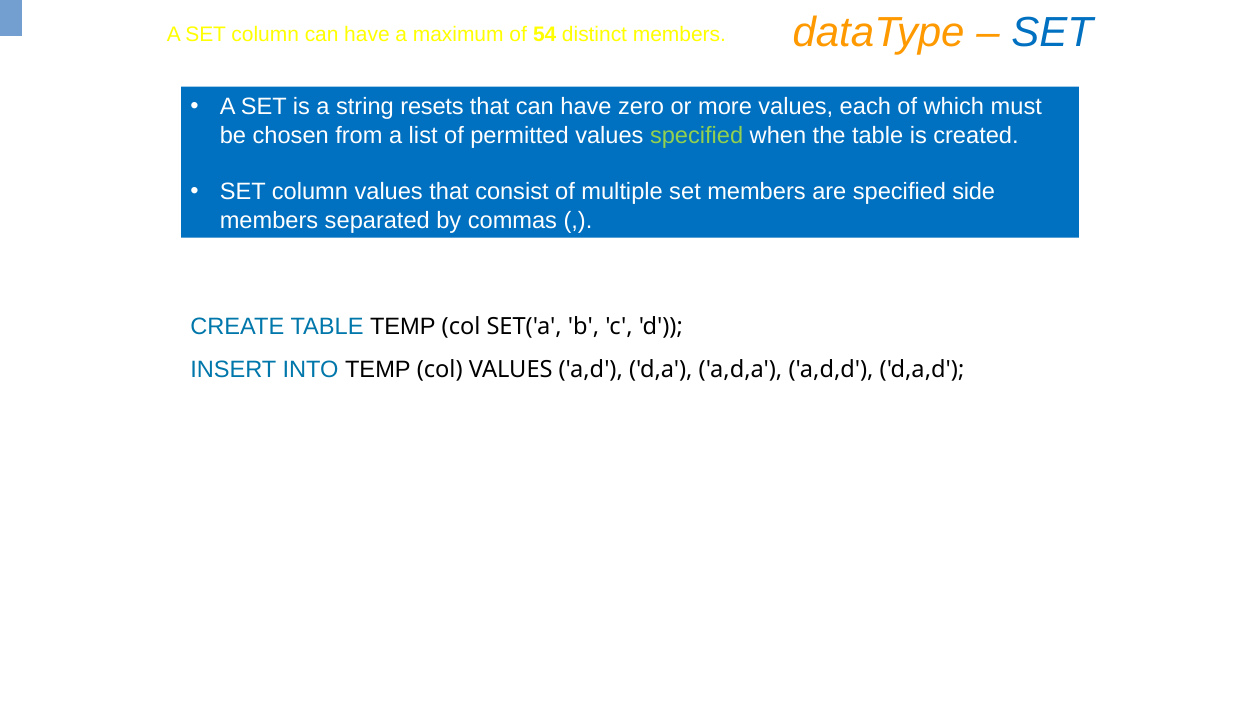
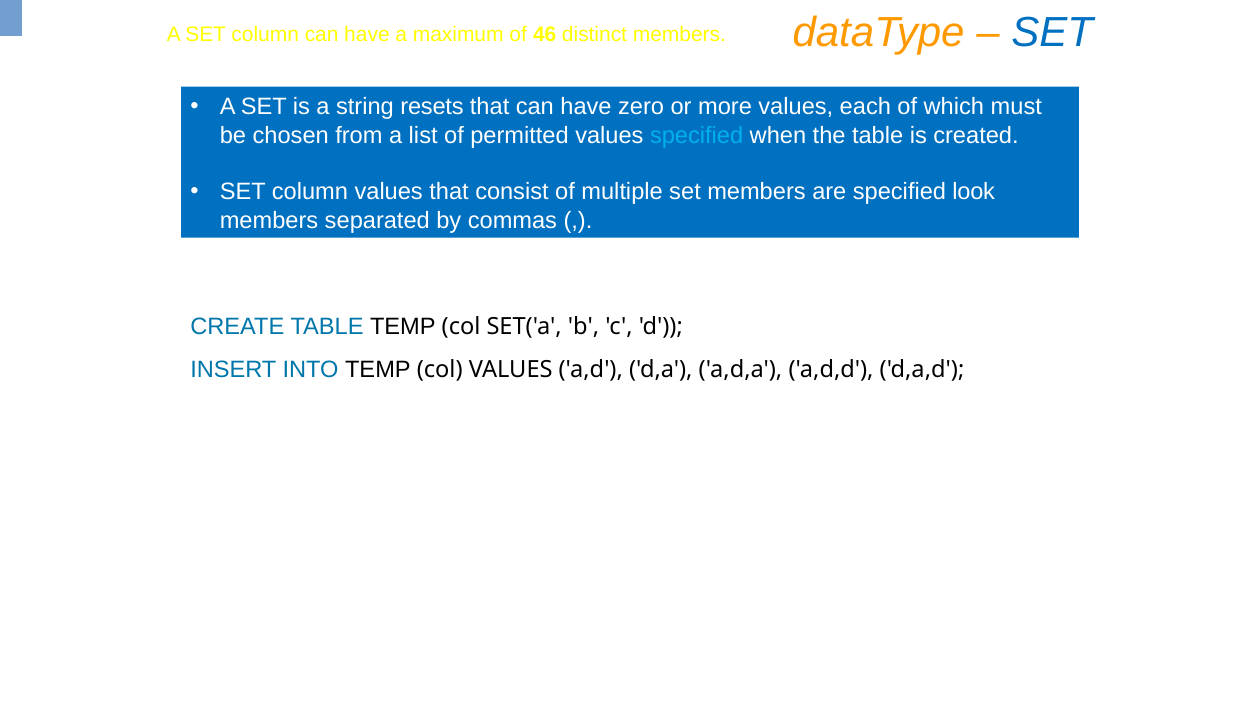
54: 54 -> 46
specified at (697, 135) colour: light green -> light blue
side: side -> look
